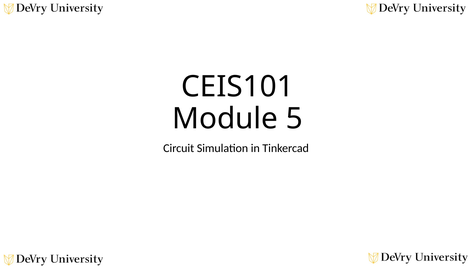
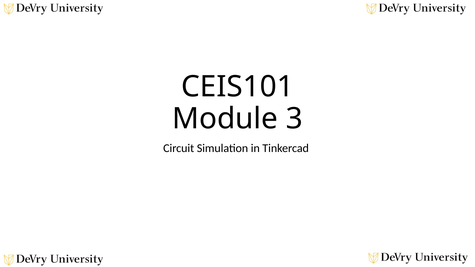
5: 5 -> 3
